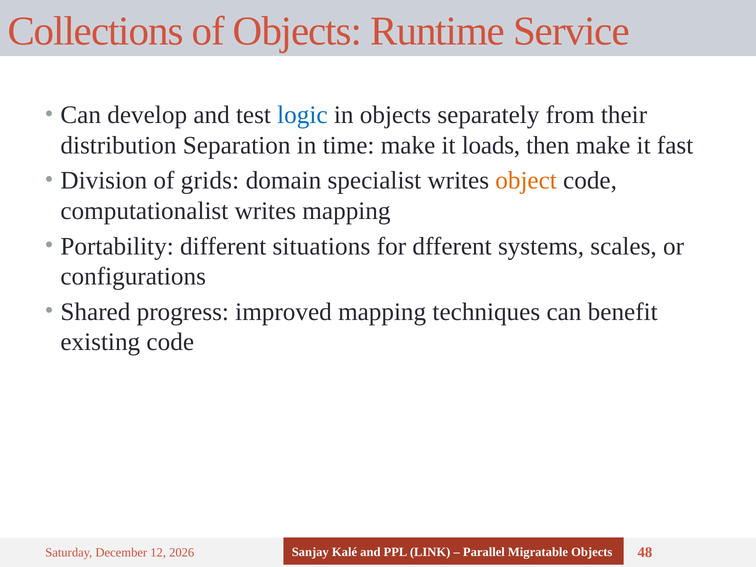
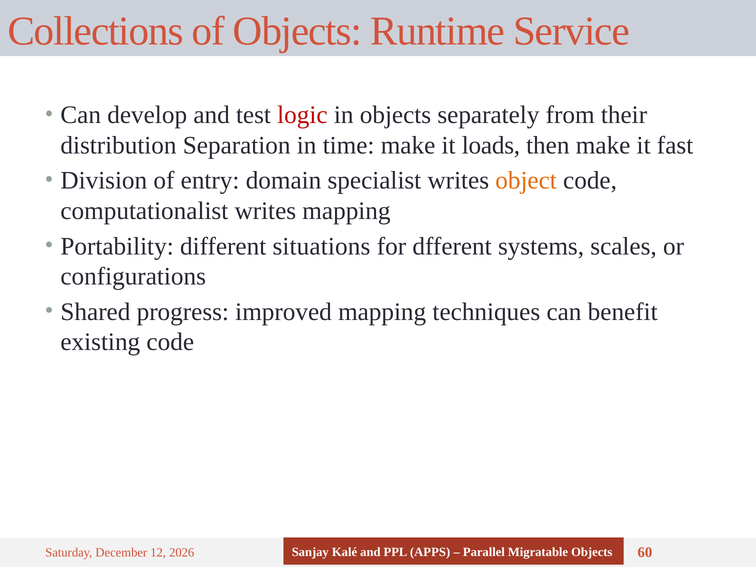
logic colour: blue -> red
grids: grids -> entry
LINK: LINK -> APPS
48: 48 -> 60
